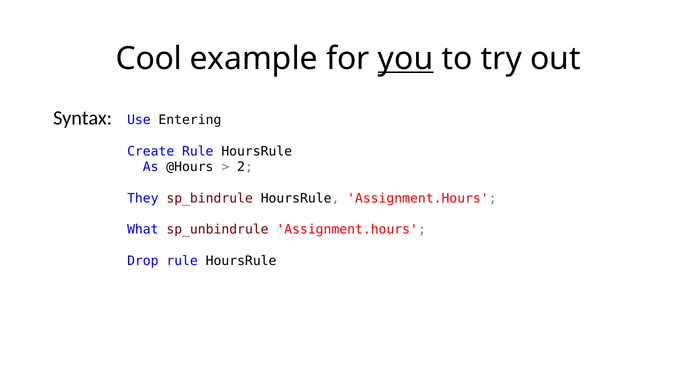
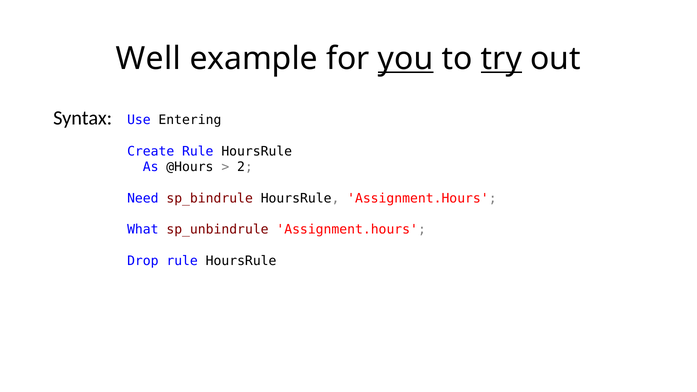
Cool: Cool -> Well
try underline: none -> present
They: They -> Need
